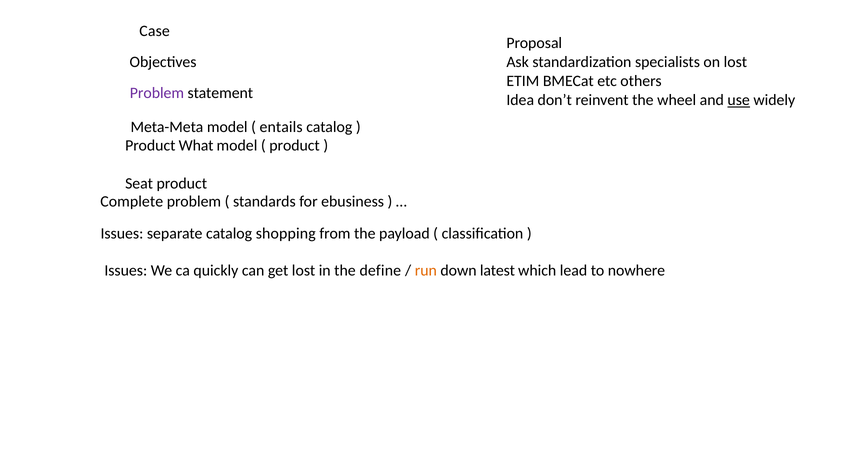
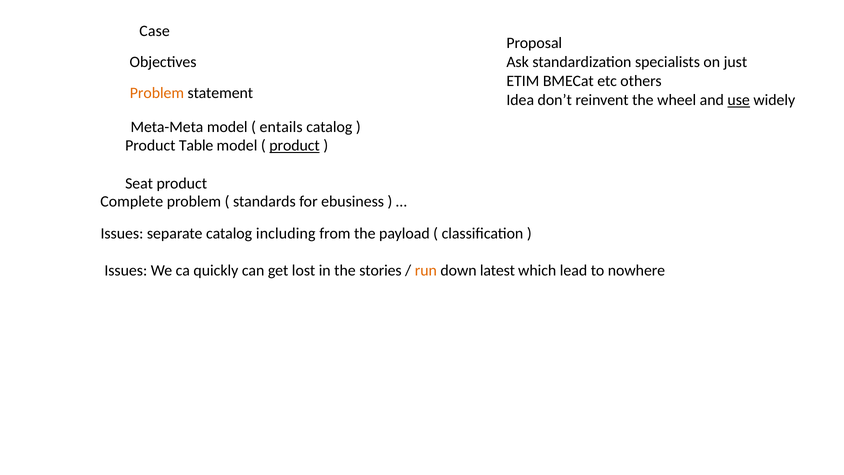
on lost: lost -> just
Problem at (157, 93) colour: purple -> orange
What: What -> Table
product at (295, 146) underline: none -> present
shopping: shopping -> including
define: define -> stories
